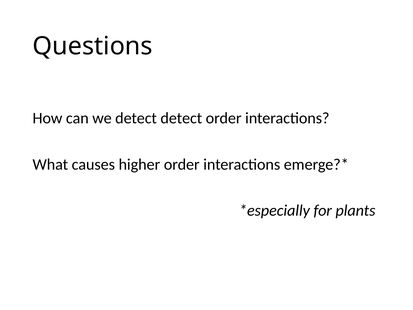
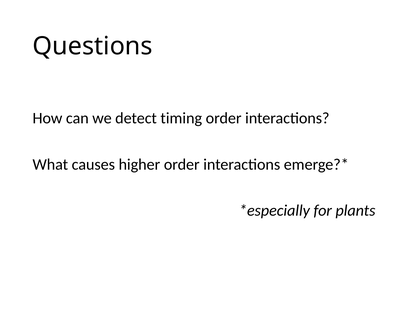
detect detect: detect -> timing
